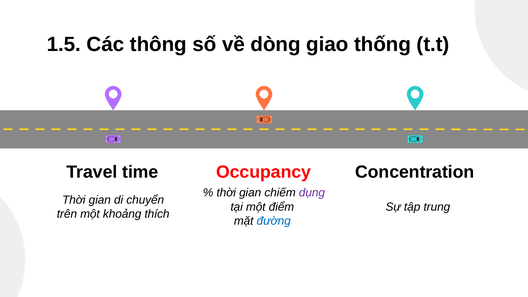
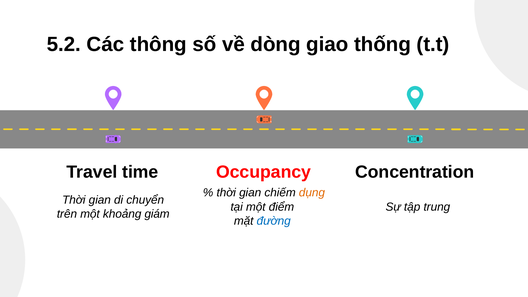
1.5: 1.5 -> 5.2
dụng colour: purple -> orange
thích: thích -> giám
